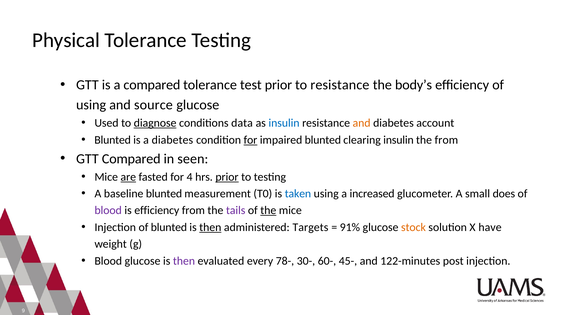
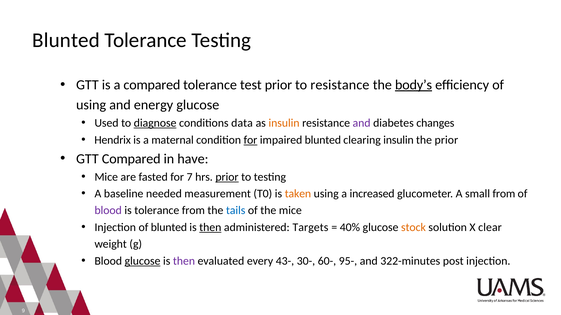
Physical at (66, 40): Physical -> Blunted
body’s underline: none -> present
source: source -> energy
insulin at (284, 123) colour: blue -> orange
and at (362, 123) colour: orange -> purple
account: account -> changes
Blunted at (113, 140): Blunted -> Hendrix
a diabetes: diabetes -> maternal
the from: from -> prior
seen: seen -> have
are underline: present -> none
4: 4 -> 7
baseline blunted: blunted -> needed
taken colour: blue -> orange
small does: does -> from
is efficiency: efficiency -> tolerance
tails colour: purple -> blue
the at (268, 211) underline: present -> none
91%: 91% -> 40%
have: have -> clear
glucose at (143, 261) underline: none -> present
78-: 78- -> 43-
45-: 45- -> 95-
122-minutes: 122-minutes -> 322-minutes
